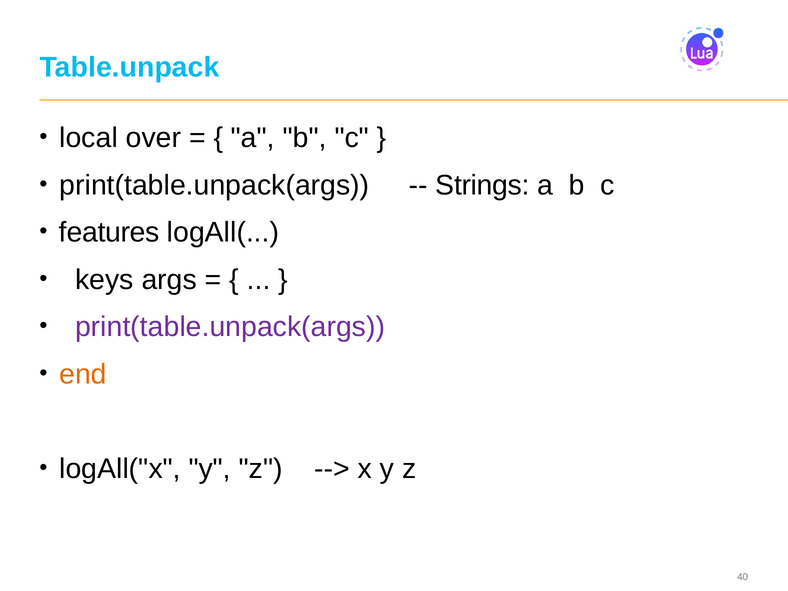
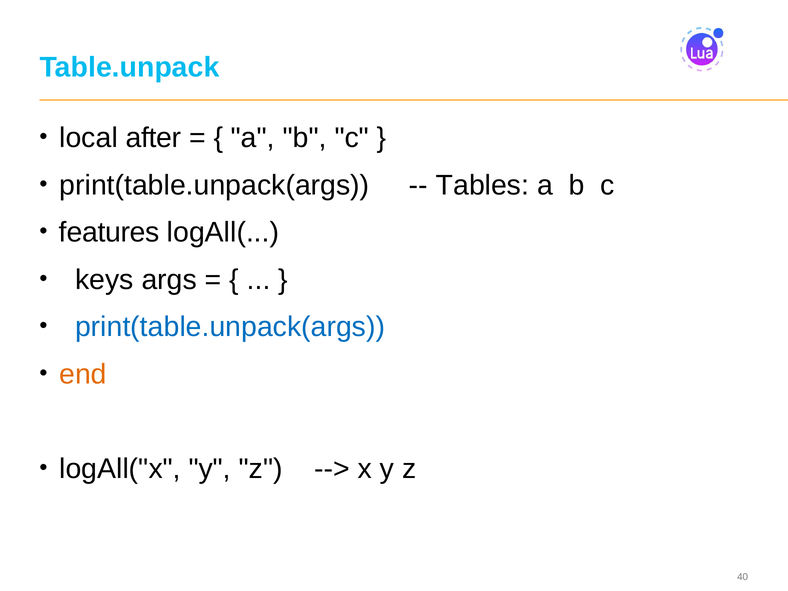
over: over -> after
Strings: Strings -> Tables
print(table.unpack(args at (230, 327) colour: purple -> blue
